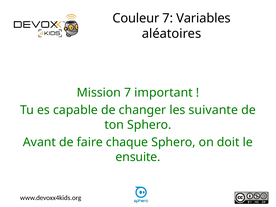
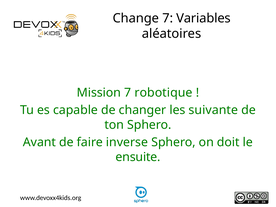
Couleur: Couleur -> Change
important: important -> robotique
chaque: chaque -> inverse
